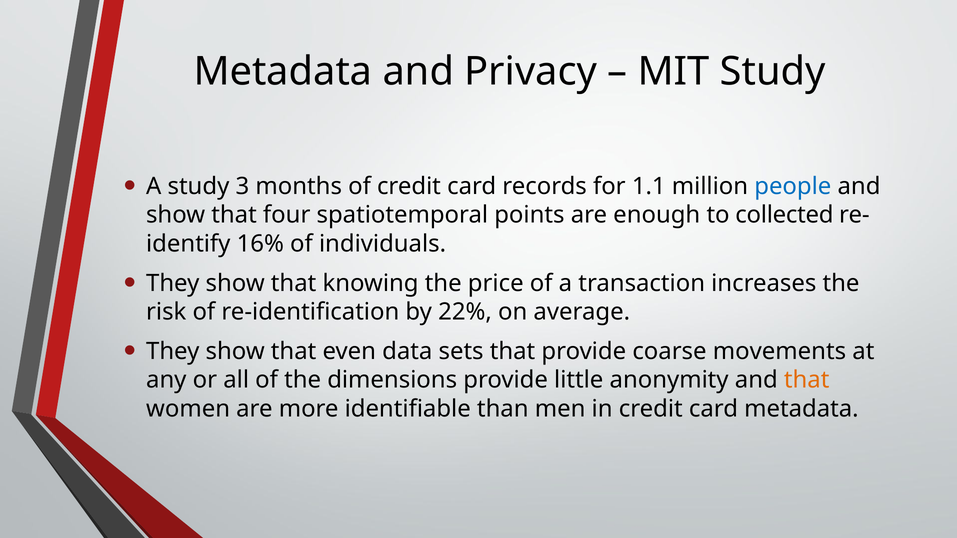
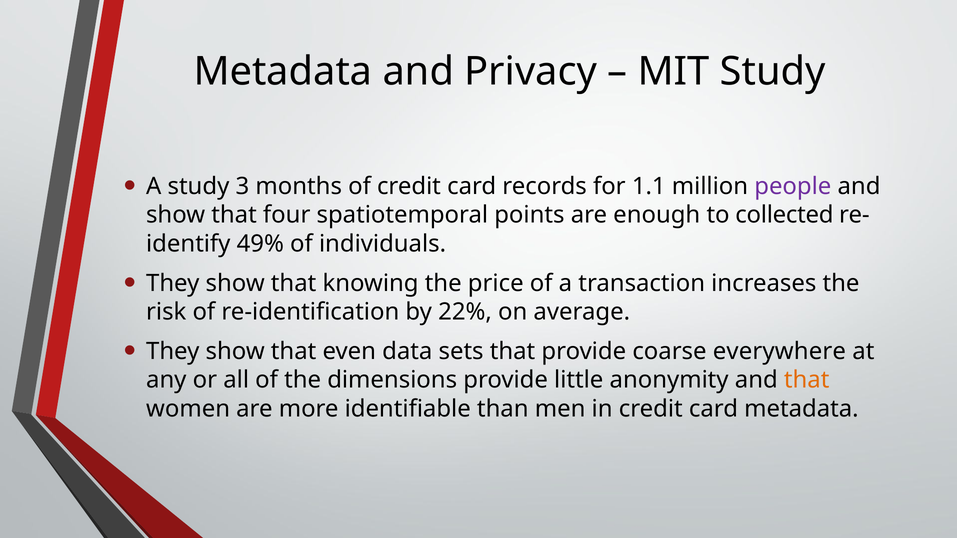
people colour: blue -> purple
16%: 16% -> 49%
movements: movements -> everywhere
